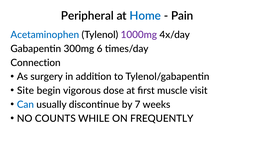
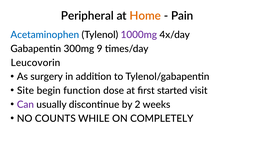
Home colour: blue -> orange
6: 6 -> 9
Connection: Connection -> Leucovorin
vigorous: vigorous -> function
muscle: muscle -> started
Can colour: blue -> purple
7: 7 -> 2
FREQUENTLY: FREQUENTLY -> COMPLETELY
